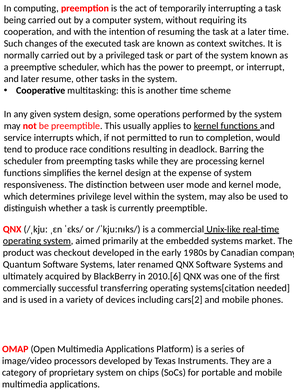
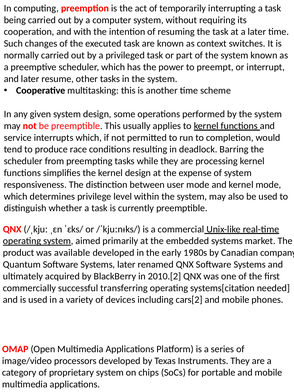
checkout: checkout -> available
2010.[6: 2010.[6 -> 2010.[2
